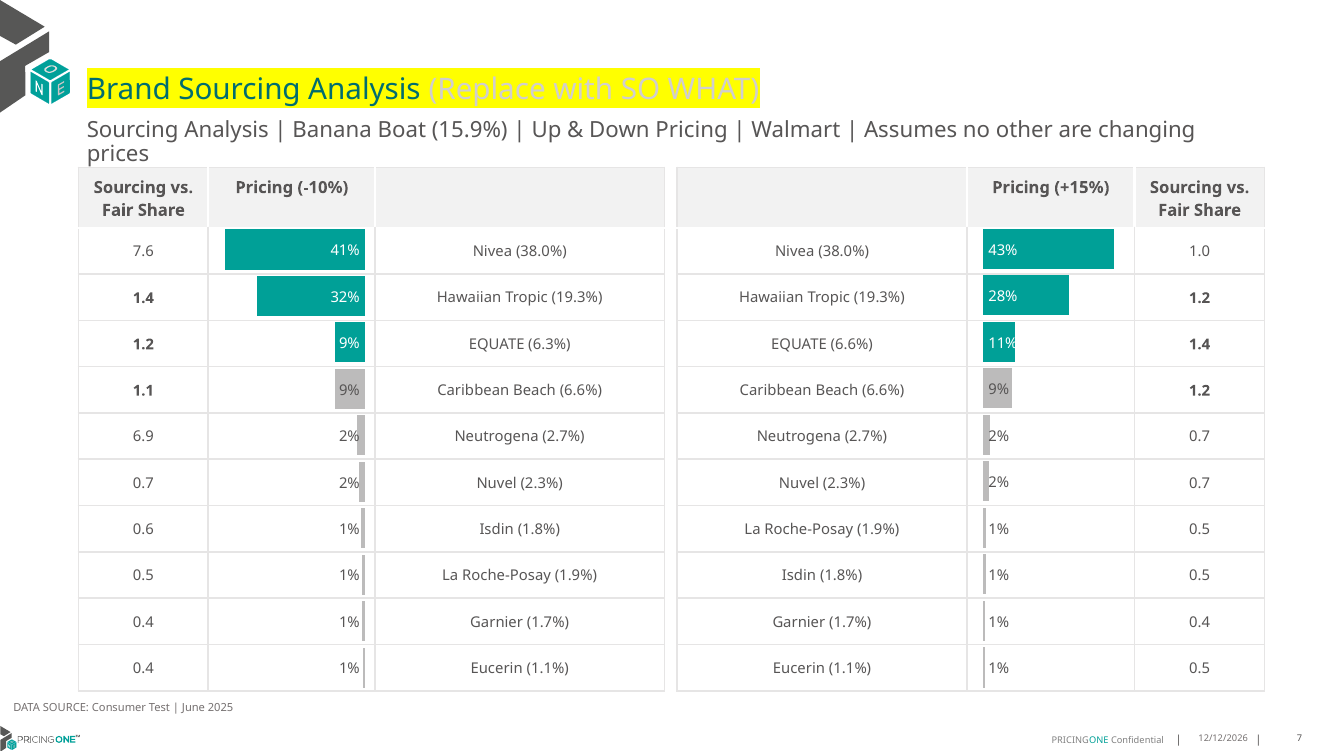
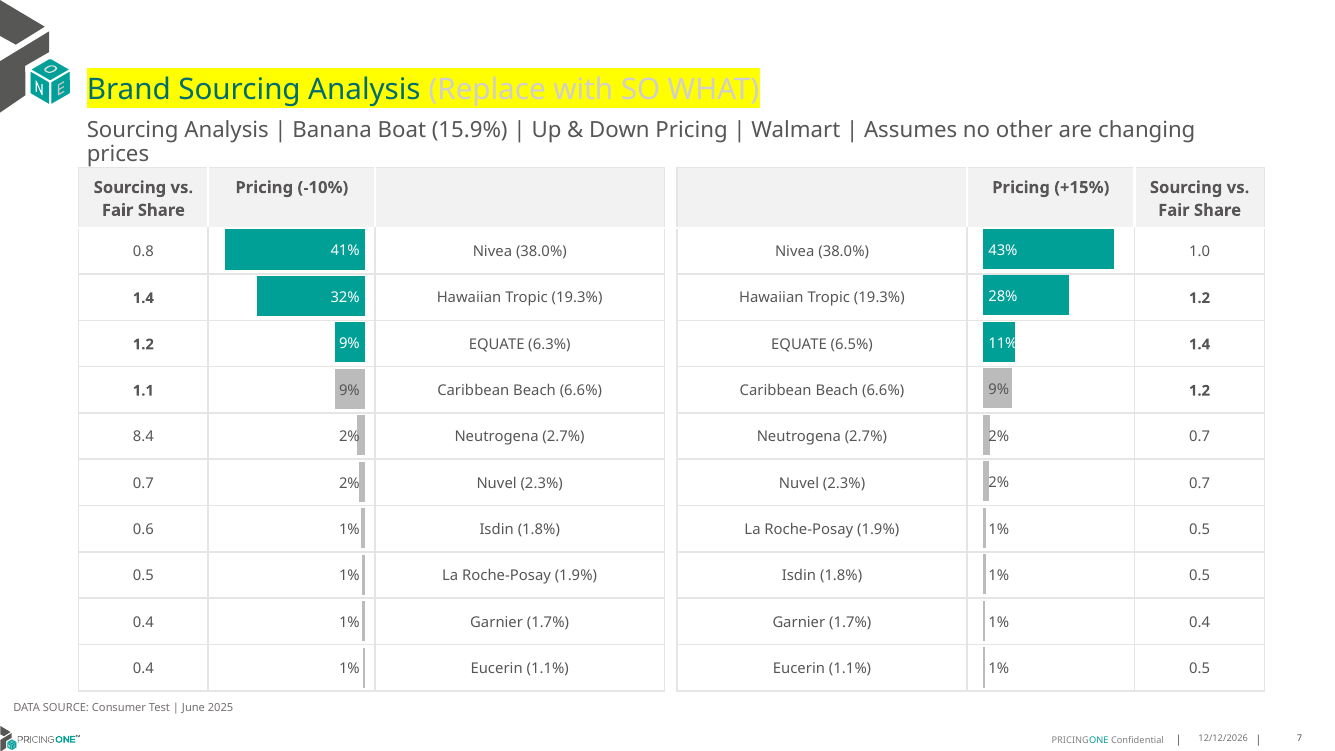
7.6: 7.6 -> 0.8
EQUATE 6.6%: 6.6% -> 6.5%
6.9: 6.9 -> 8.4
